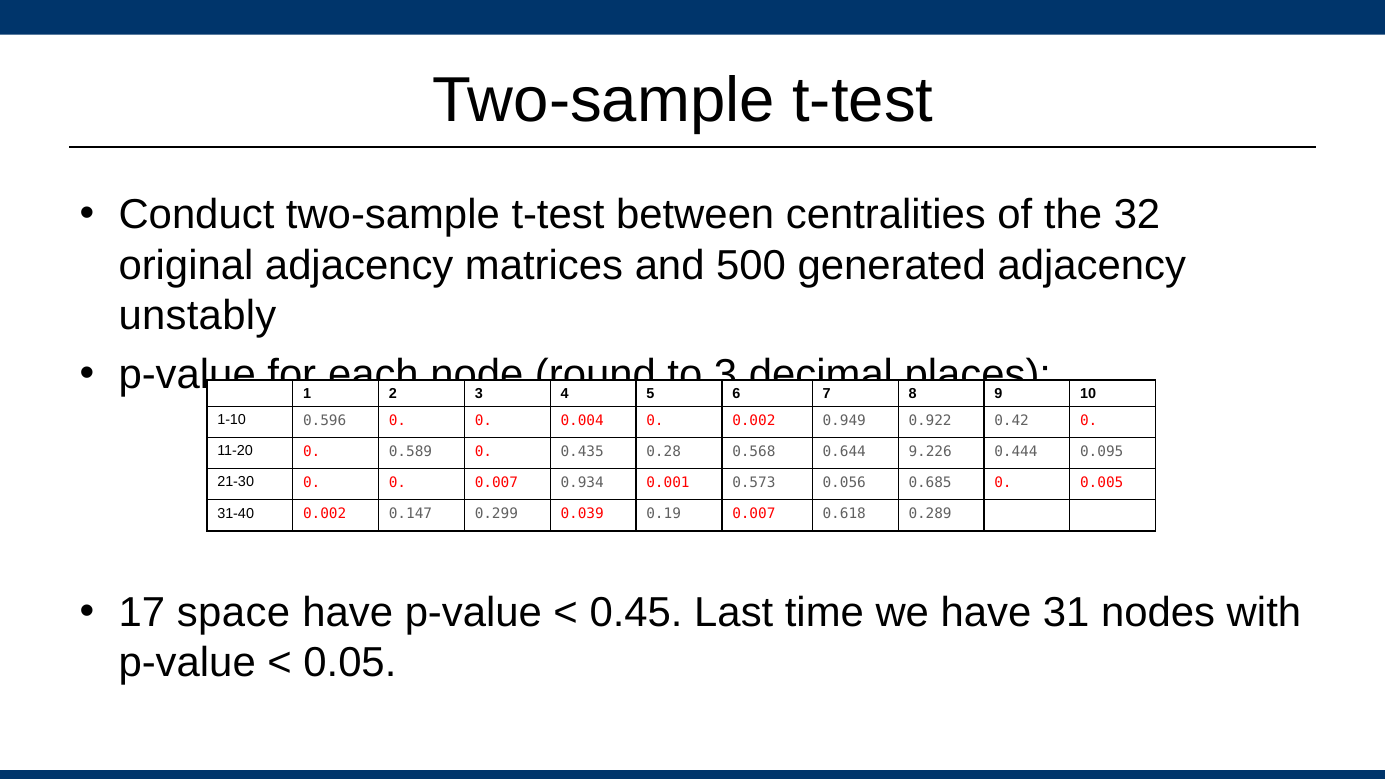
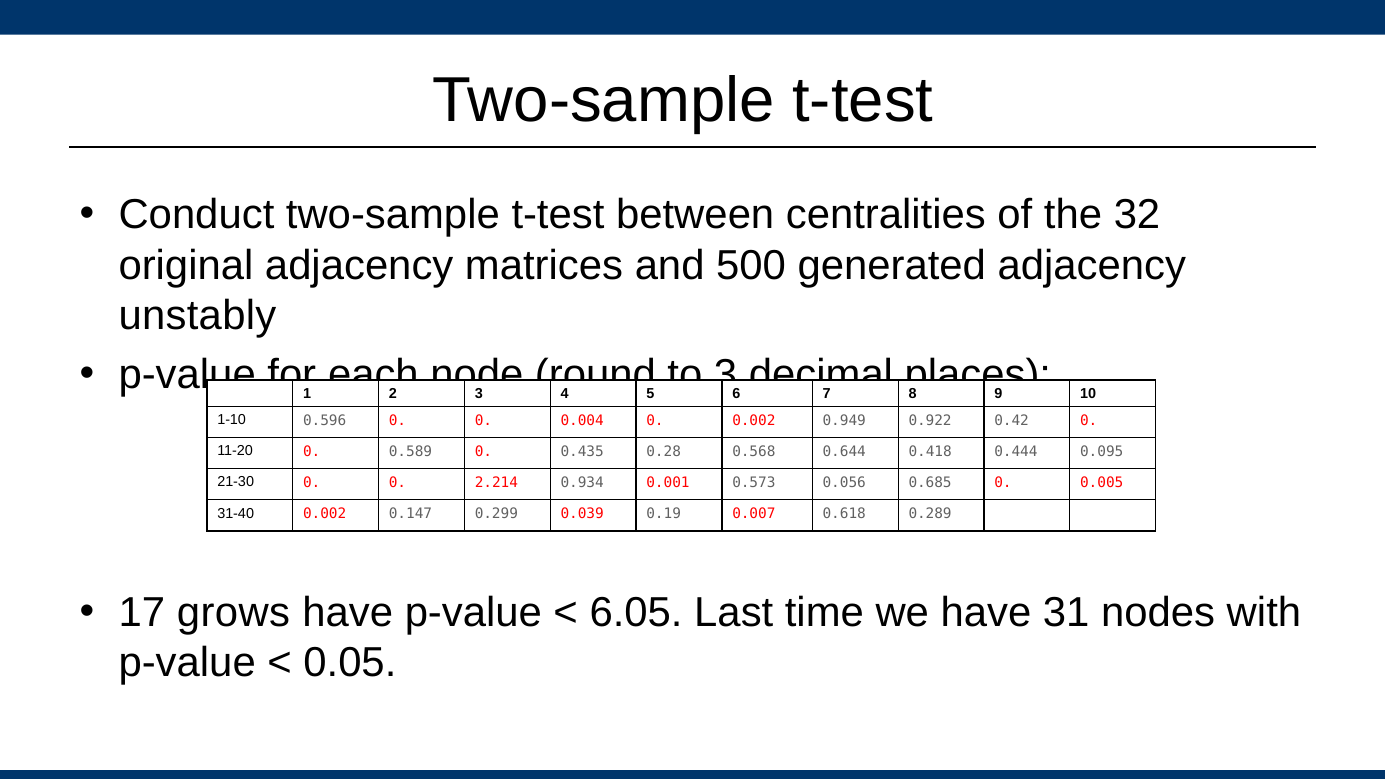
9.226: 9.226 -> 0.418
0 0.007: 0.007 -> 2.214
space: space -> grows
0.45: 0.45 -> 6.05
